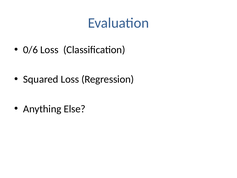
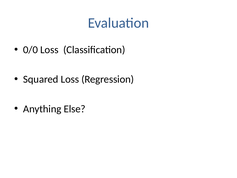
0/6: 0/6 -> 0/0
